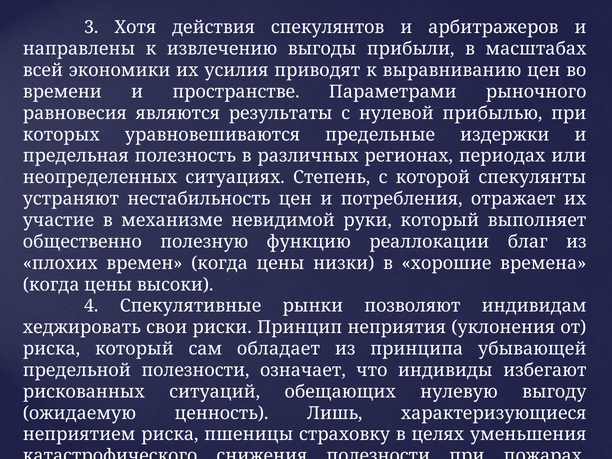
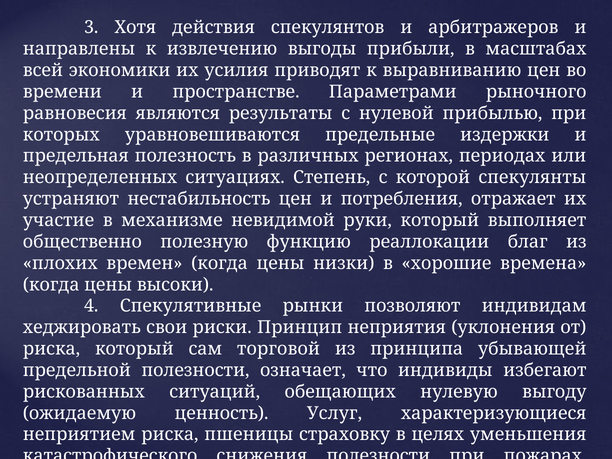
обладает: обладает -> торговой
Лишь: Лишь -> Услуг
